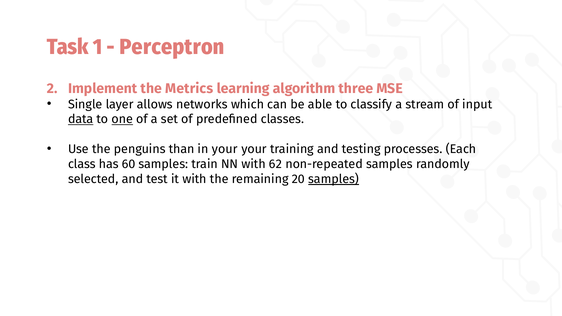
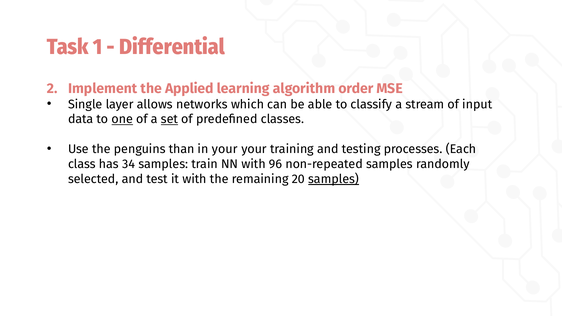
Perceptron: Perceptron -> Differential
Metrics: Metrics -> Applied
three: three -> order
data underline: present -> none
set underline: none -> present
60: 60 -> 34
62: 62 -> 96
